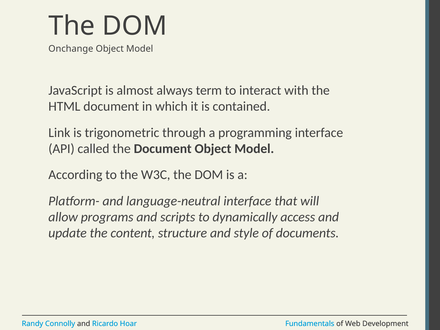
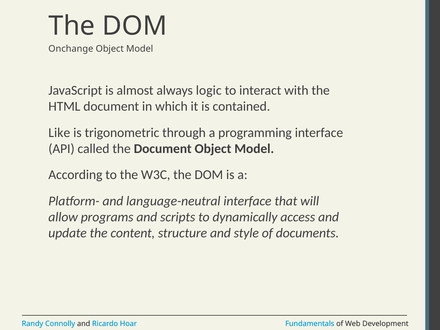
term: term -> logic
Link: Link -> Like
